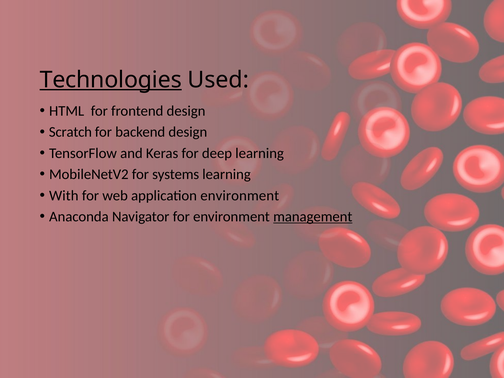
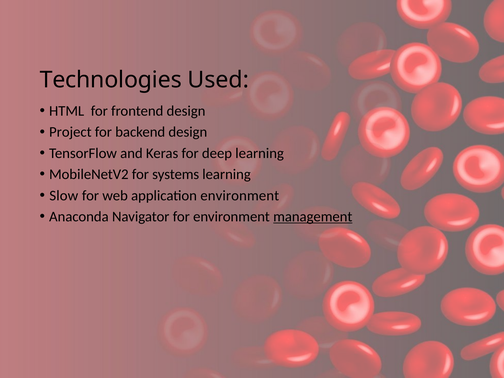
Technologies underline: present -> none
Scratch: Scratch -> Project
With: With -> Slow
